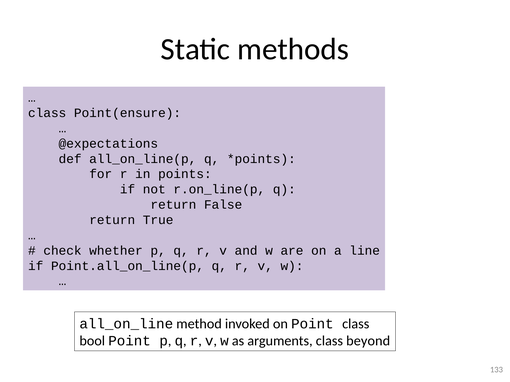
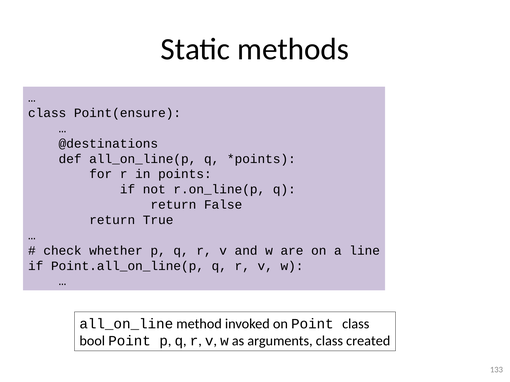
@expectations: @expectations -> @destinations
beyond: beyond -> created
